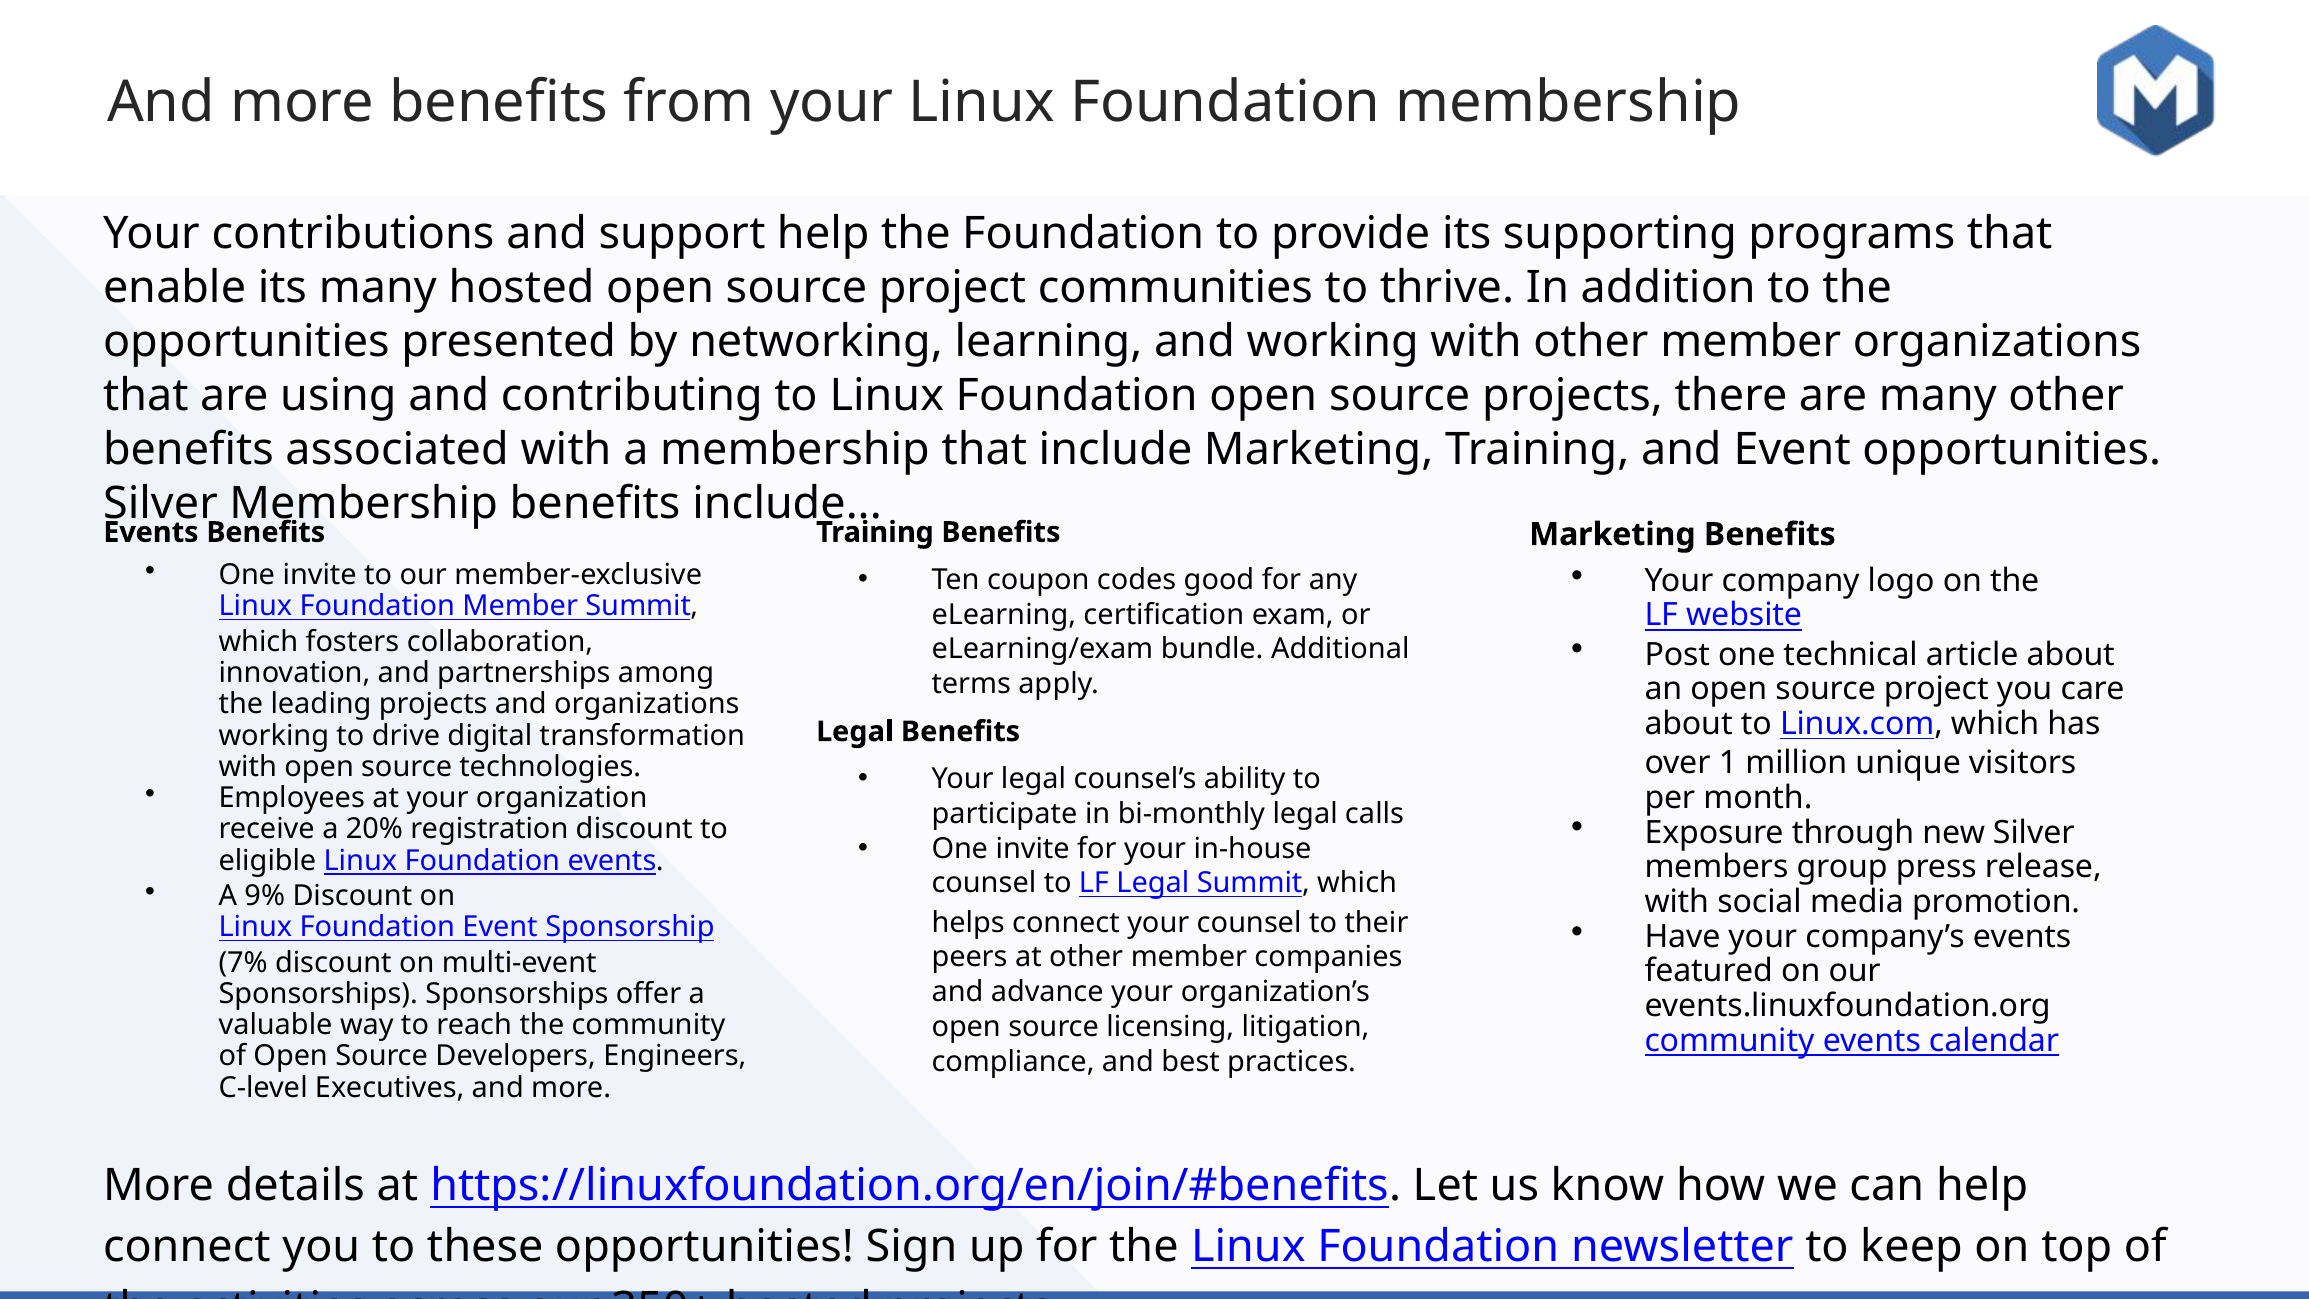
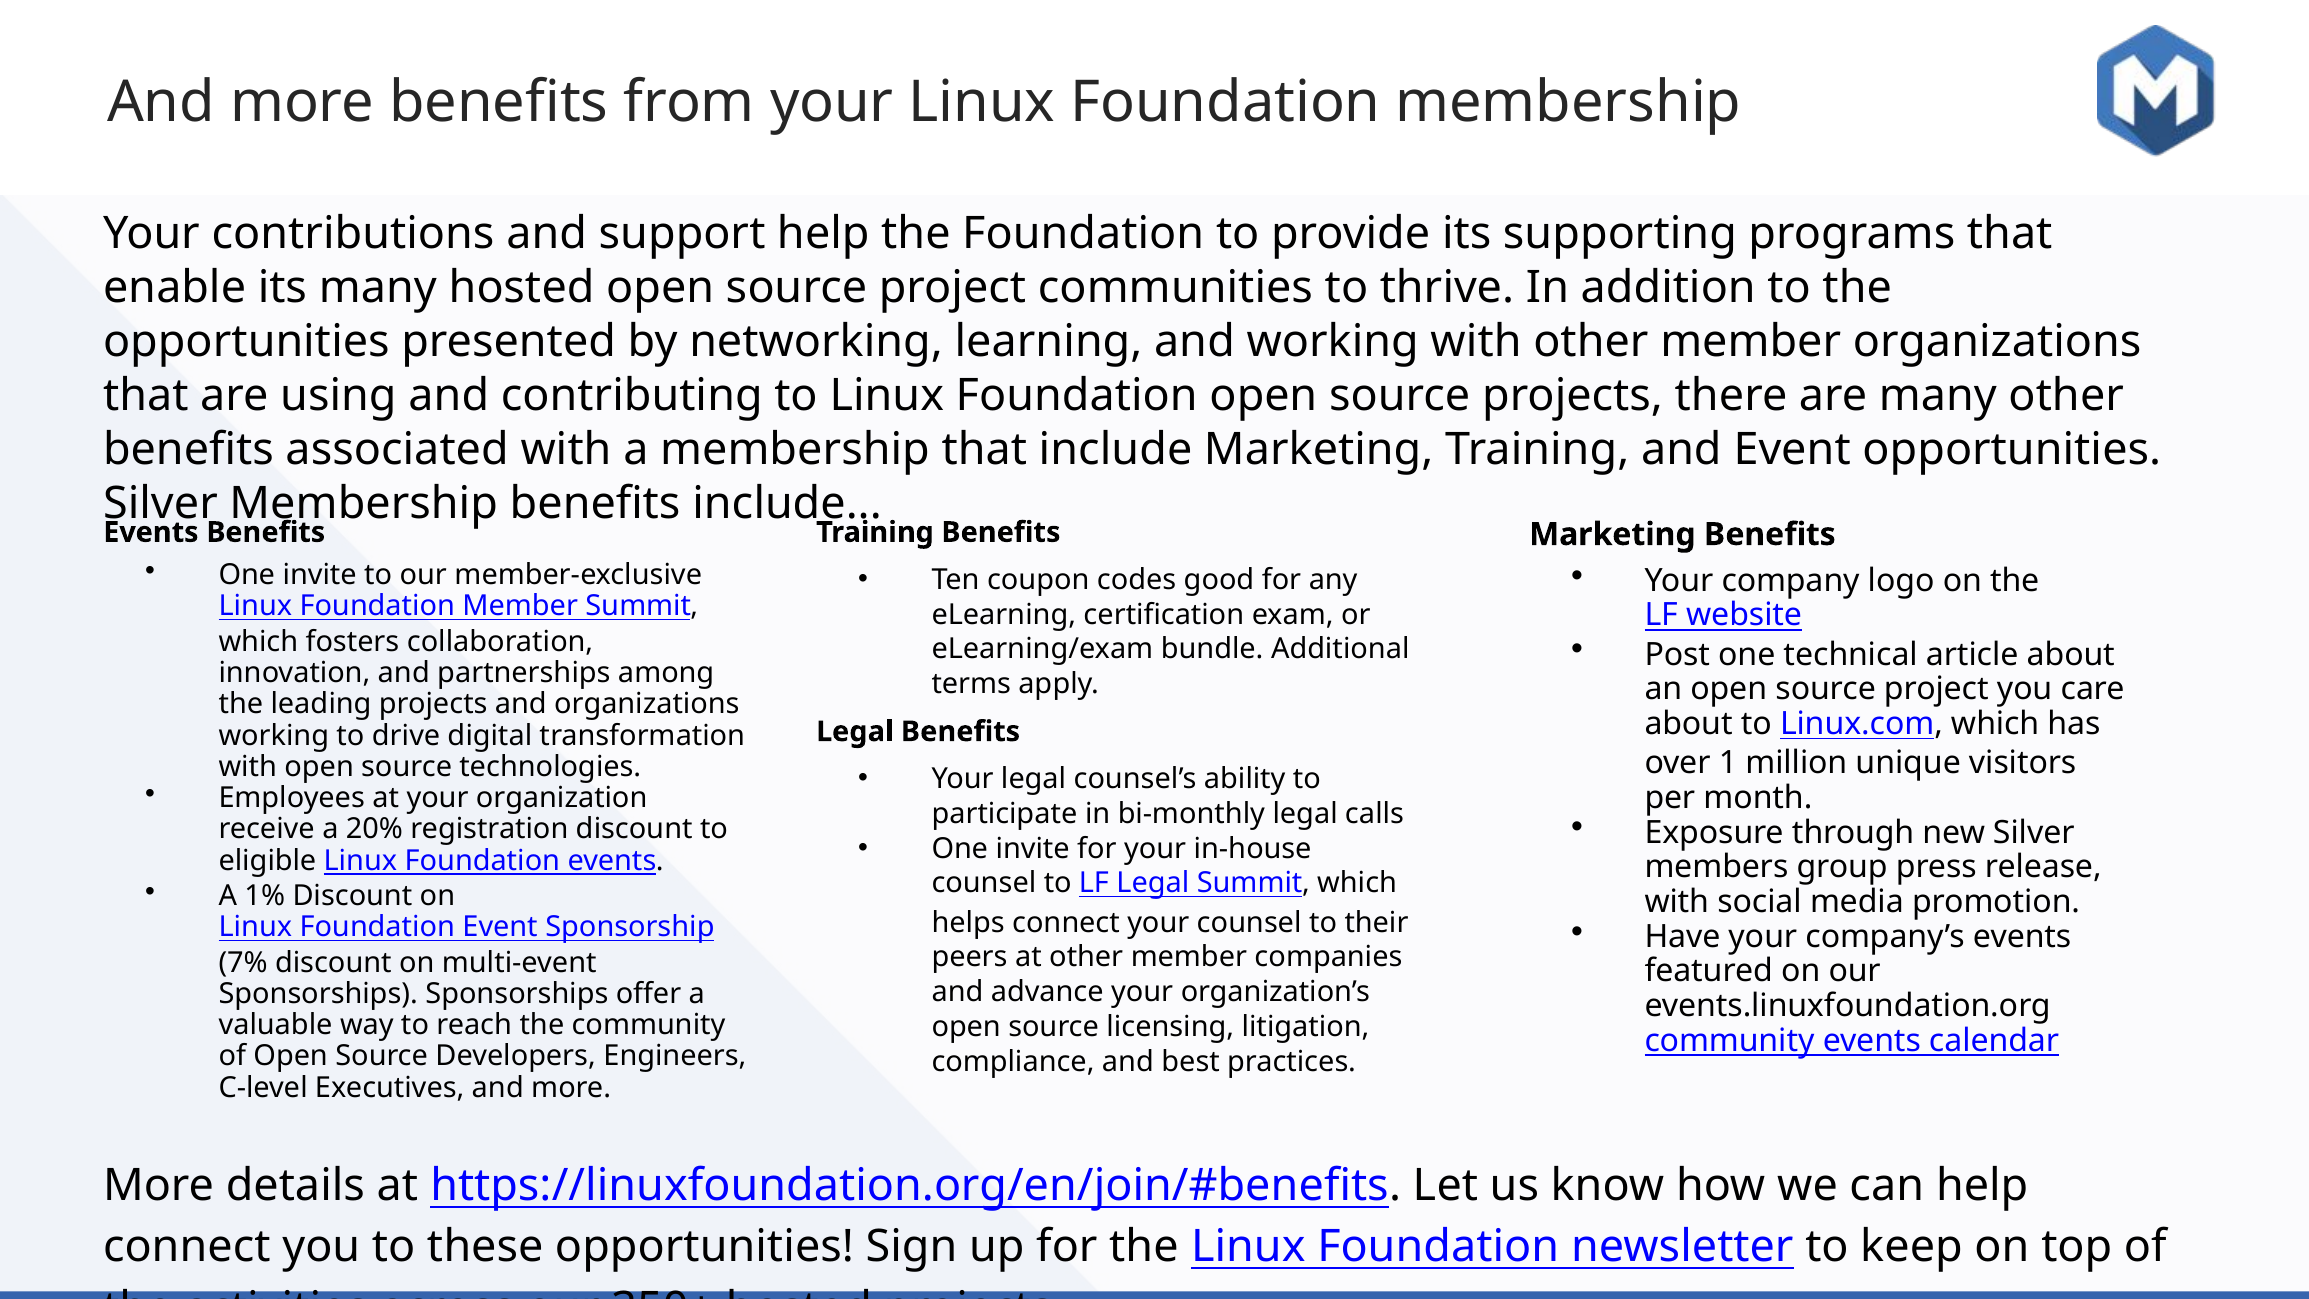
9%: 9% -> 1%
